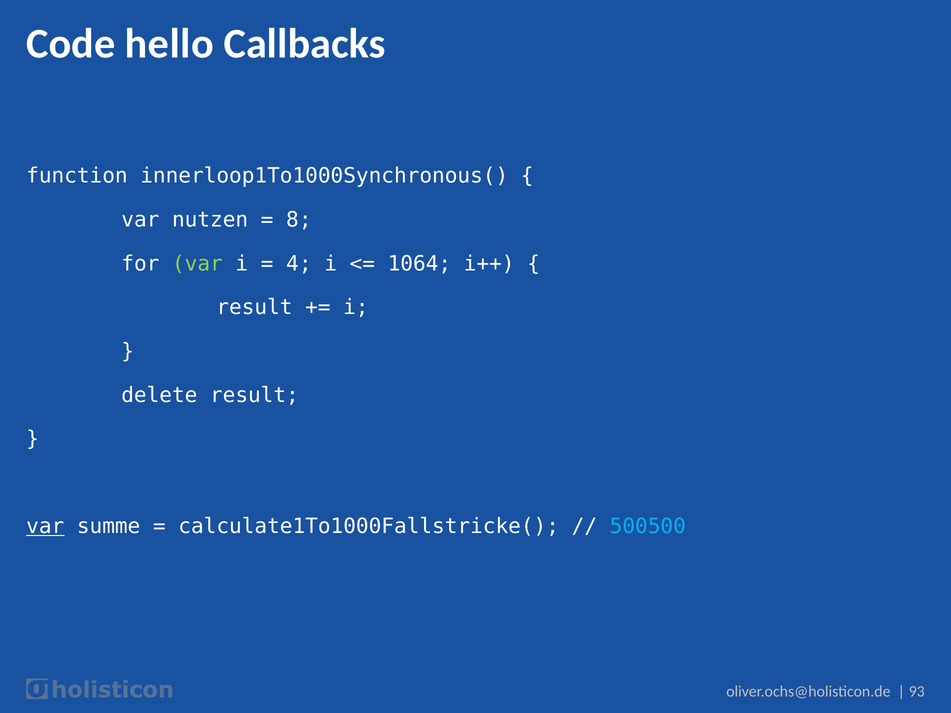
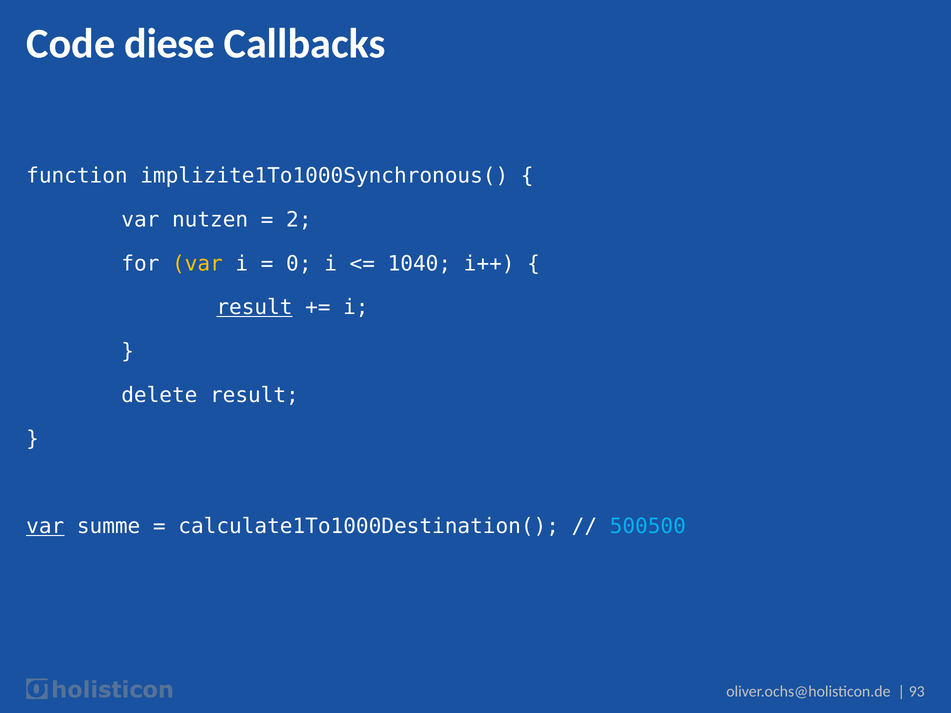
hello: hello -> diese
innerloop1To1000Synchronous(: innerloop1To1000Synchronous( -> implizite1To1000Synchronous(
8: 8 -> 2
var at (197, 264) colour: light green -> yellow
4: 4 -> 0
1064: 1064 -> 1040
result at (254, 307) underline: none -> present
calculate1To1000Fallstricke(: calculate1To1000Fallstricke( -> calculate1To1000Destination(
